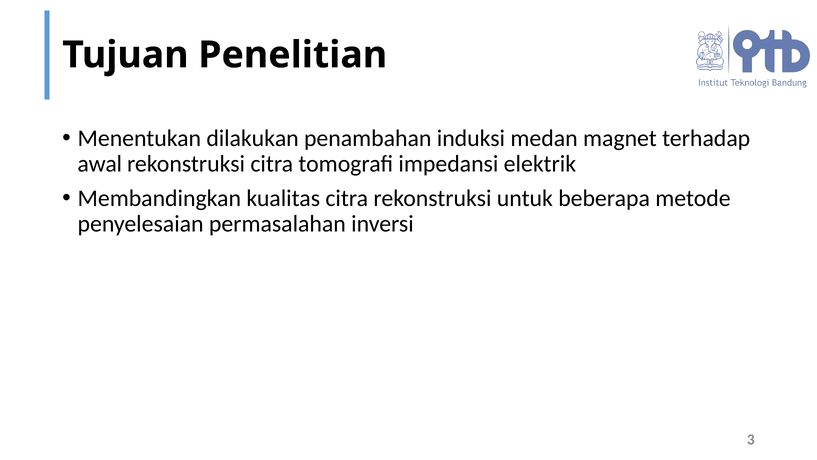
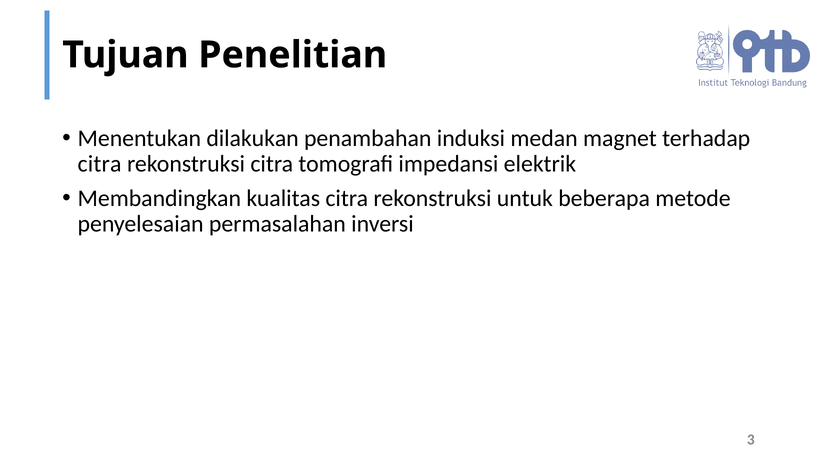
awal at (100, 164): awal -> citra
